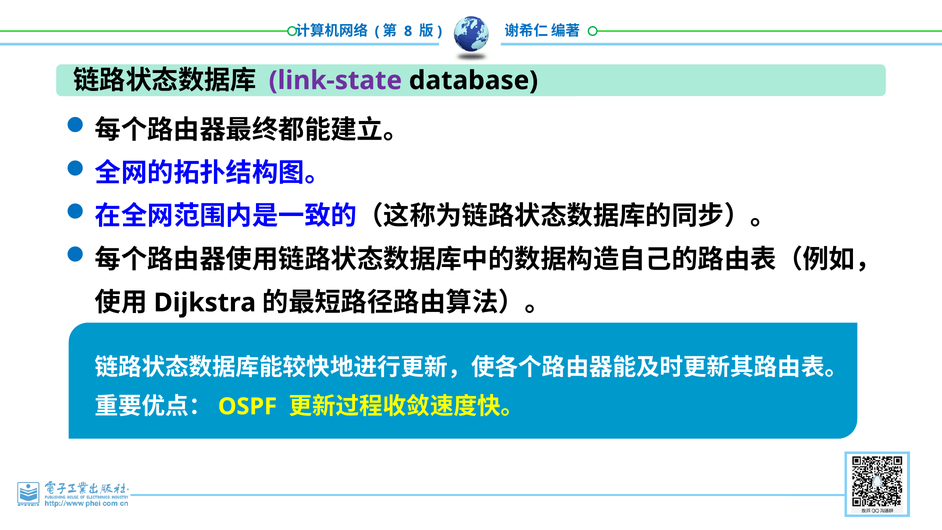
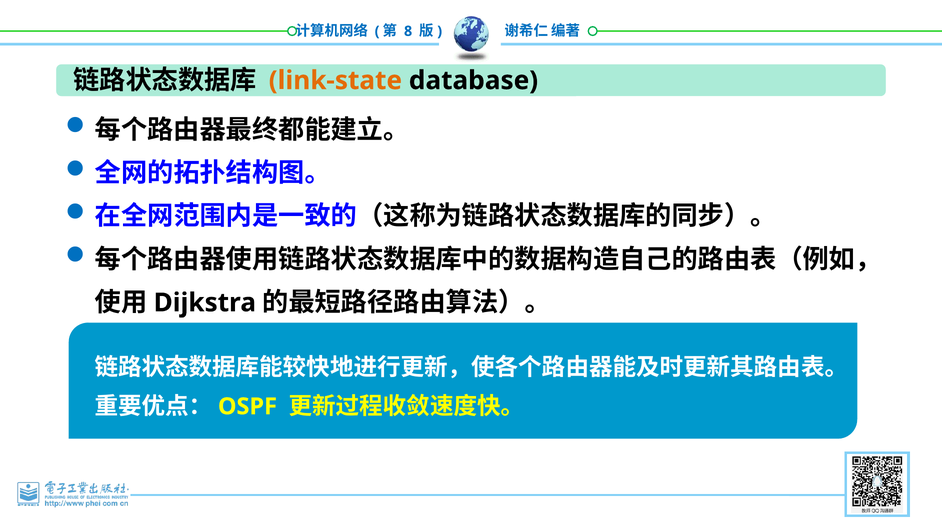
link-state colour: purple -> orange
